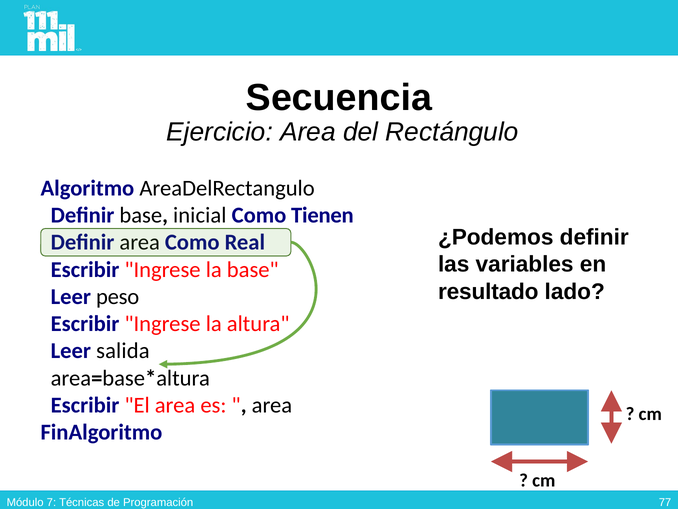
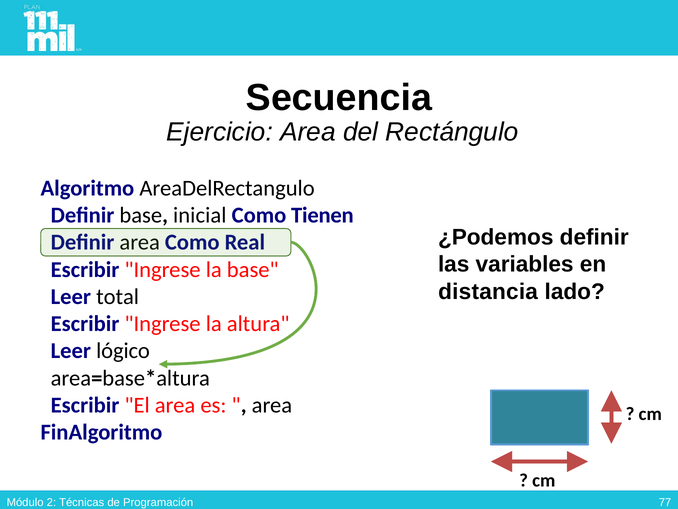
resultado: resultado -> distancia
peso: peso -> total
salida: salida -> lógico
7: 7 -> 2
